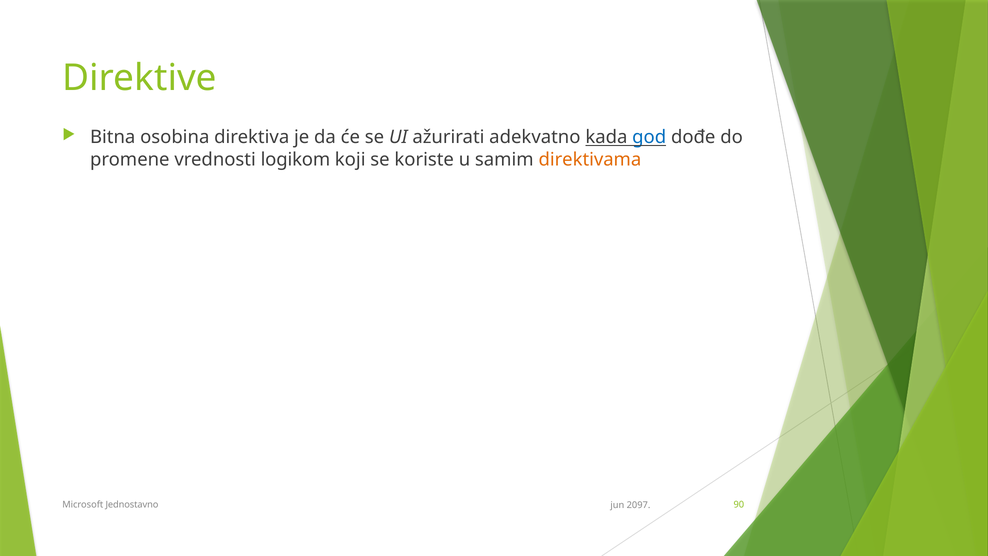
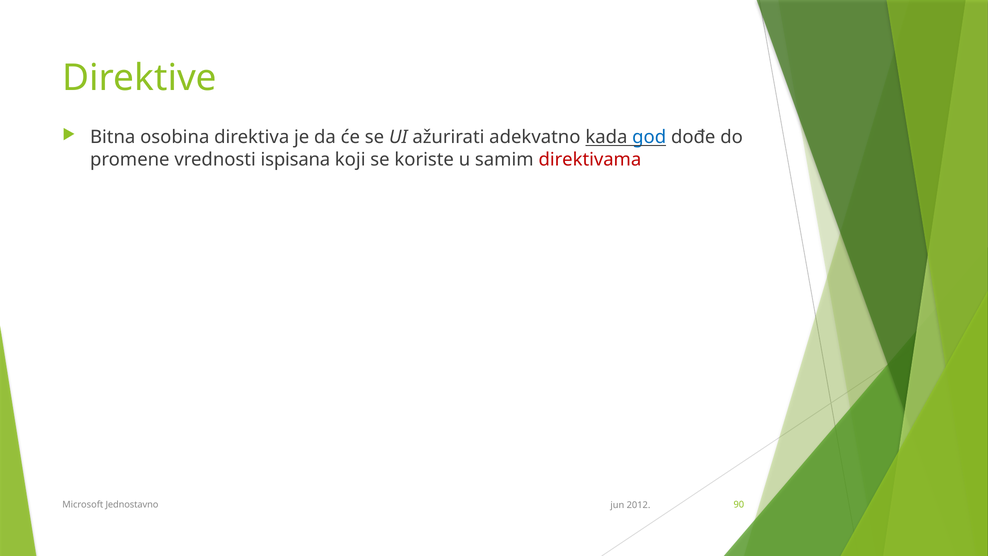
logikom: logikom -> ispisana
direktivama colour: orange -> red
2097: 2097 -> 2012
